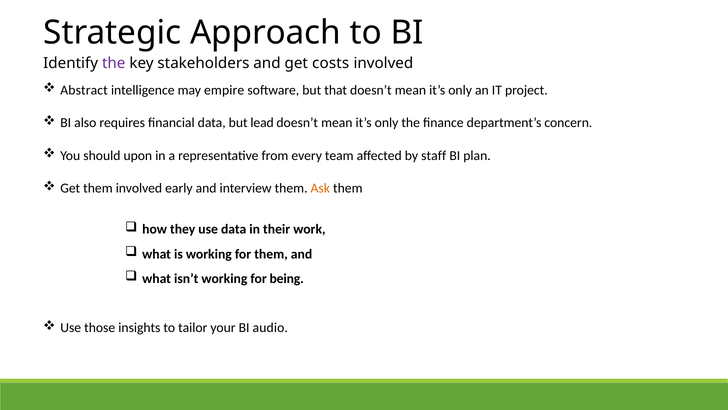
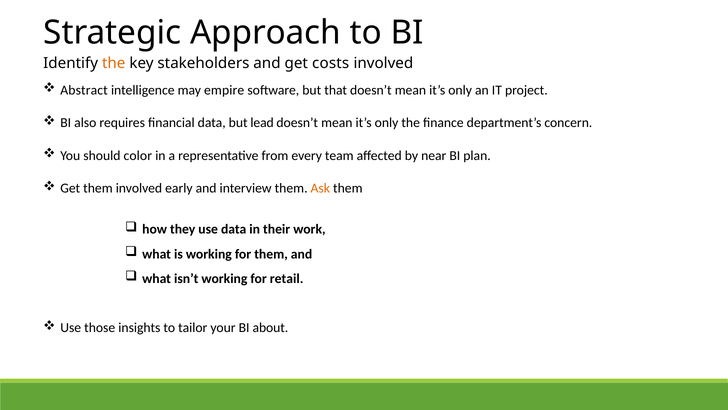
the at (114, 63) colour: purple -> orange
upon: upon -> color
staff: staff -> near
being: being -> retail
audio: audio -> about
